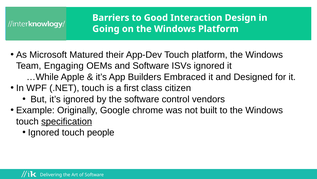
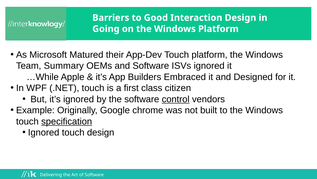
Engaging: Engaging -> Summary
control underline: none -> present
touch people: people -> design
